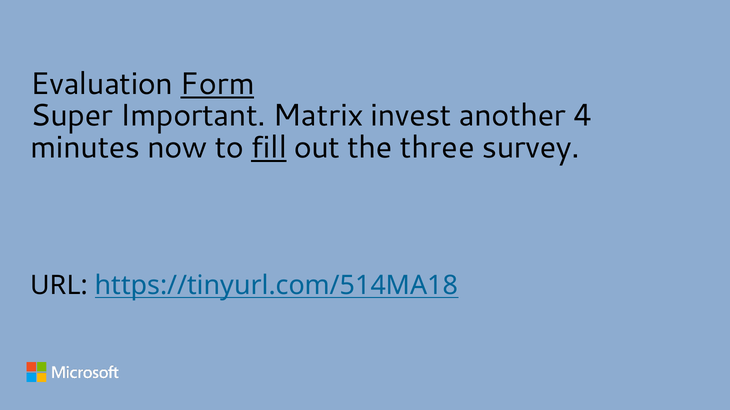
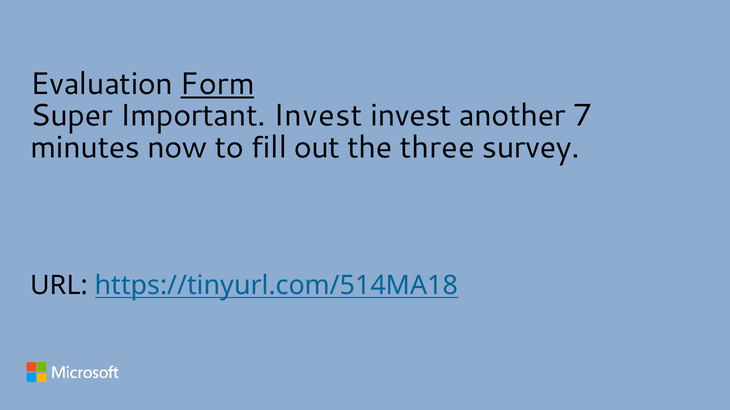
Important Matrix: Matrix -> Invest
4: 4 -> 7
fill underline: present -> none
